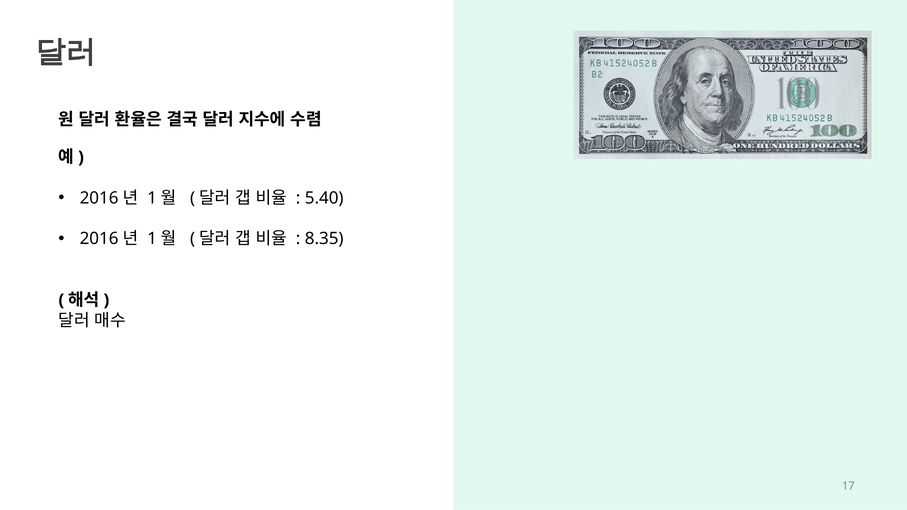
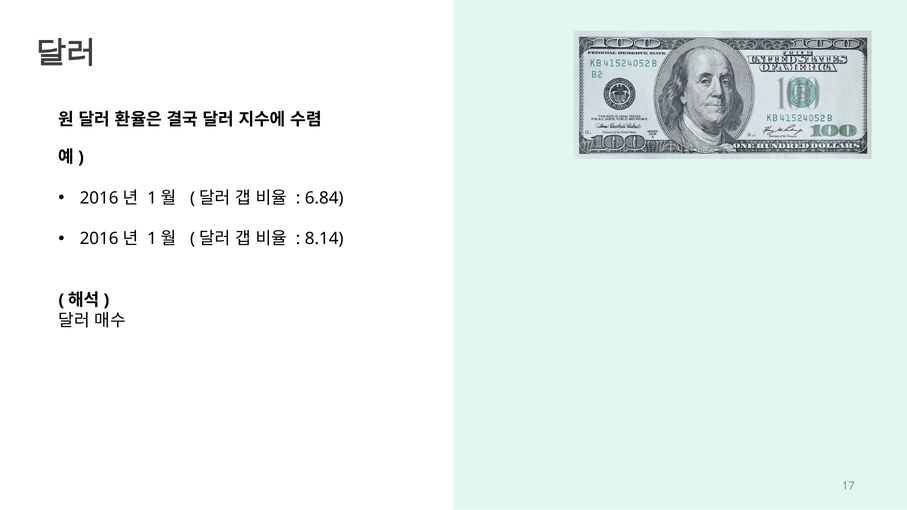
5.40: 5.40 -> 6.84
8.35: 8.35 -> 8.14
